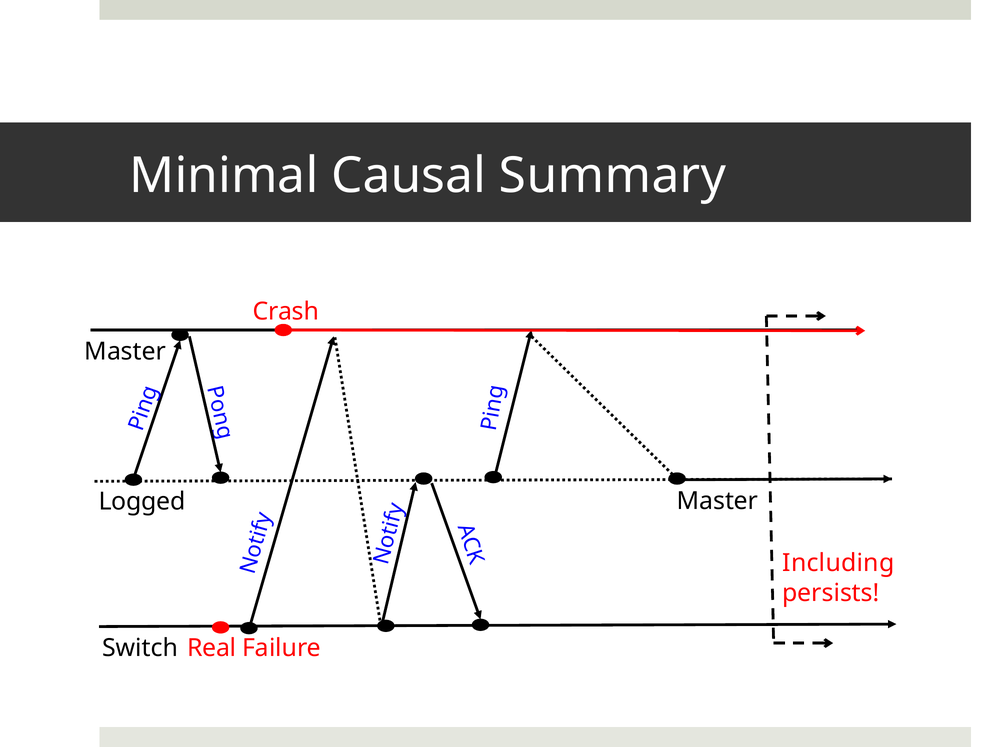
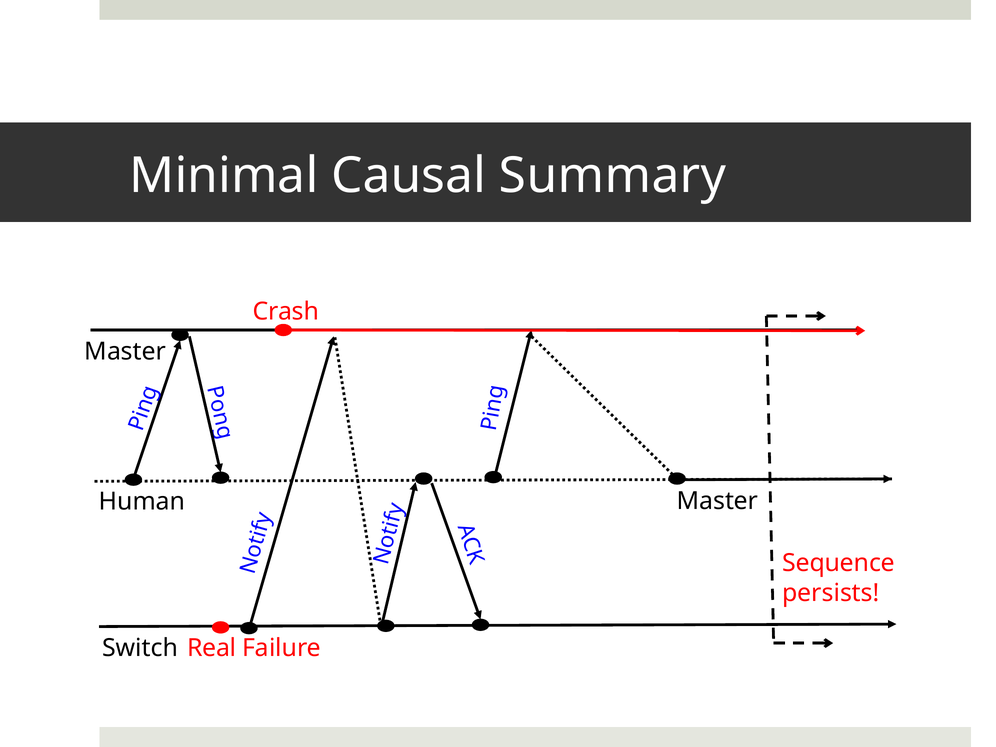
Logged: Logged -> Human
Including: Including -> Sequence
